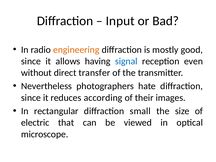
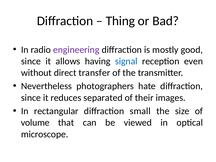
Input: Input -> Thing
engineering colour: orange -> purple
according: according -> separated
electric: electric -> volume
